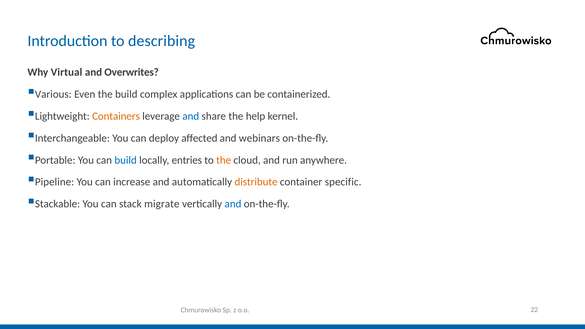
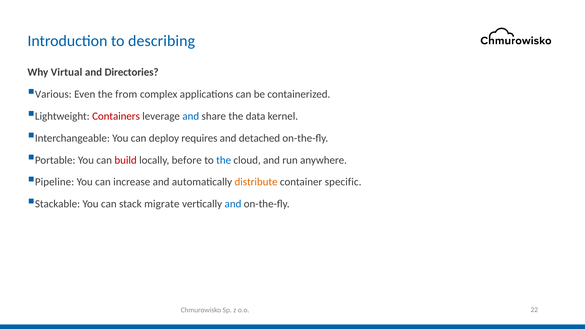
Overwrites: Overwrites -> Directories
the build: build -> from
Containers colour: orange -> red
help: help -> data
affected: affected -> requires
webinars: webinars -> detached
build at (126, 160) colour: blue -> red
entries: entries -> before
the at (224, 160) colour: orange -> blue
